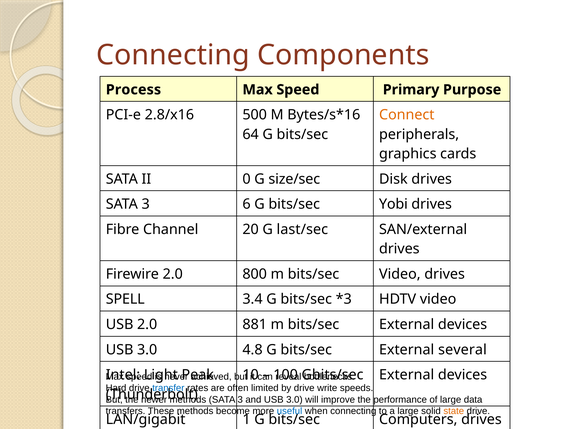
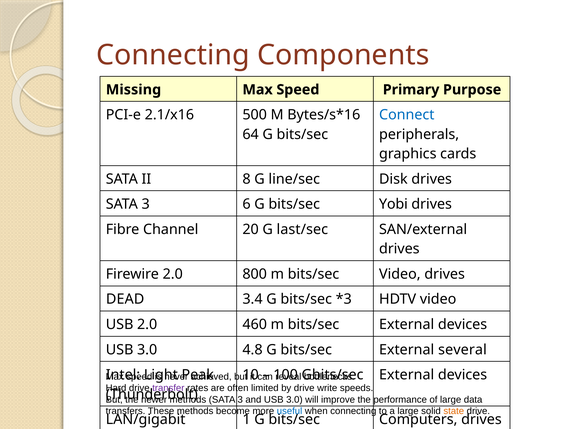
Process: Process -> Missing
2.8/x16: 2.8/x16 -> 2.1/x16
Connect colour: orange -> blue
0: 0 -> 8
size/sec: size/sec -> line/sec
SPELL: SPELL -> DEAD
881: 881 -> 460
transfer colour: blue -> purple
